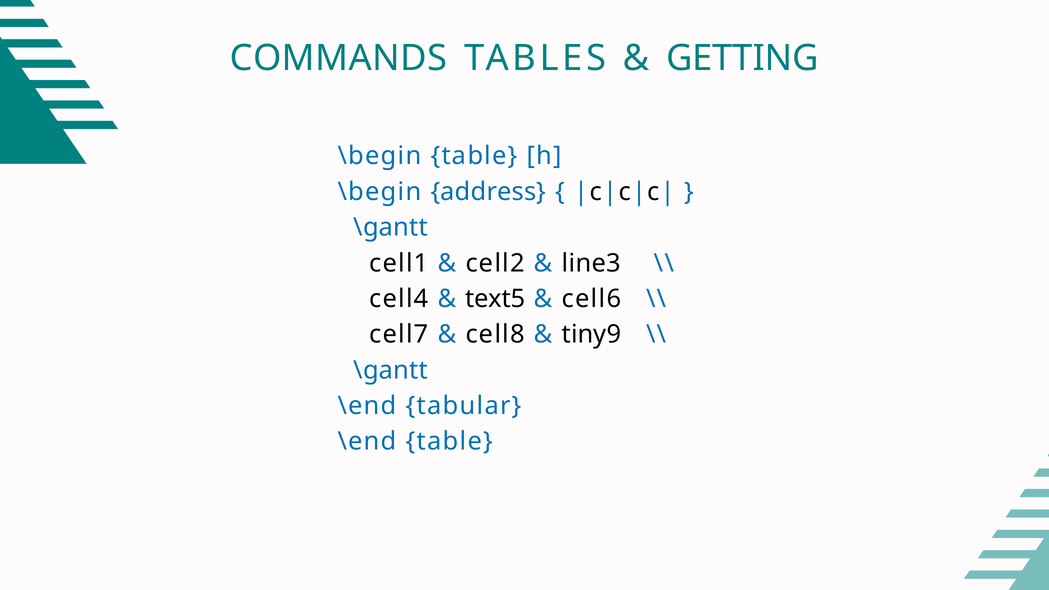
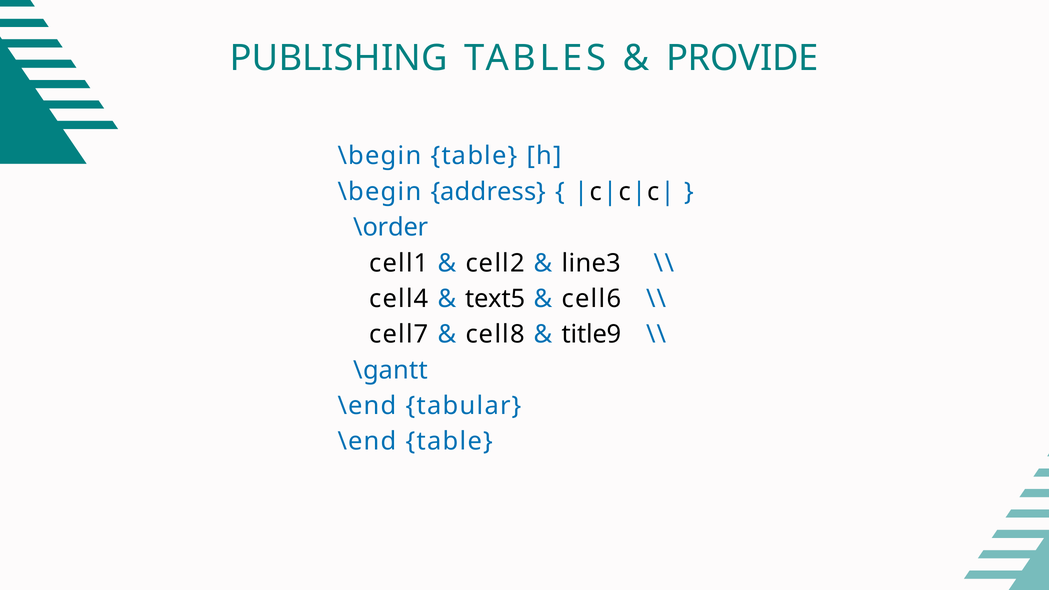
COMMANDS: COMMANDS -> PUBLISHING
GETTING: GETTING -> PROVIDE
\gantt at (391, 227): \gantt -> \order
tiny9: tiny9 -> title9
